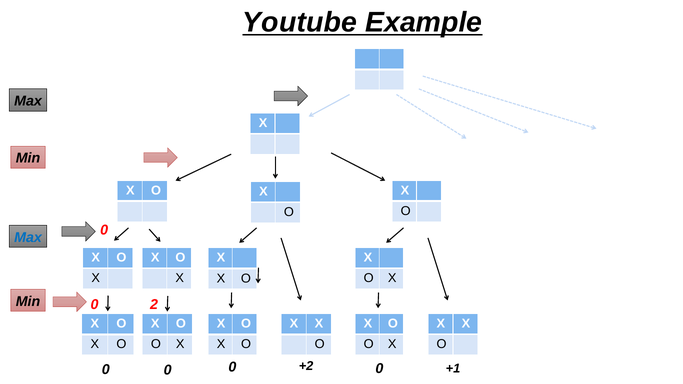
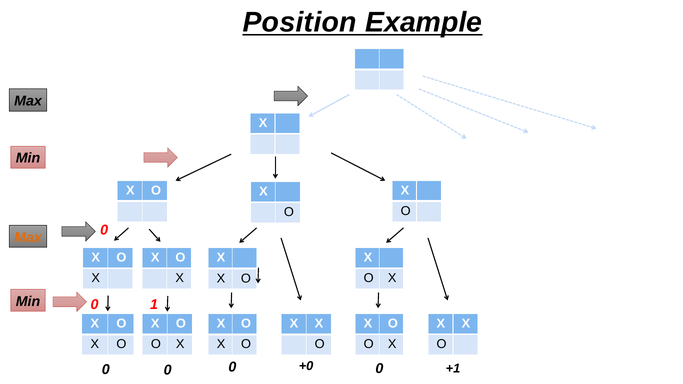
Youtube: Youtube -> Position
Max at (28, 237) colour: blue -> orange
2: 2 -> 1
+2: +2 -> +0
